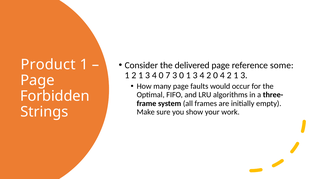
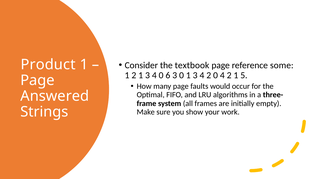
delivered: delivered -> textbook
7: 7 -> 6
4 2 1 3: 3 -> 5
Forbidden: Forbidden -> Answered
